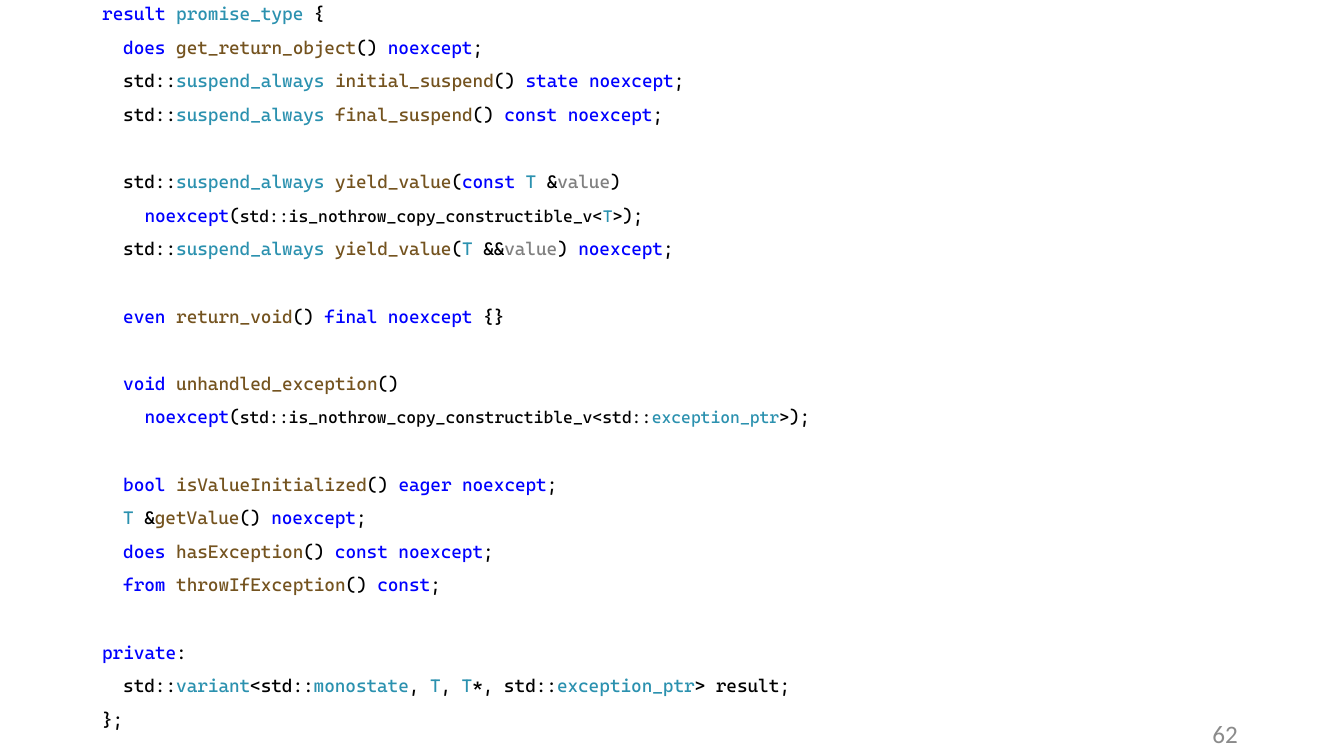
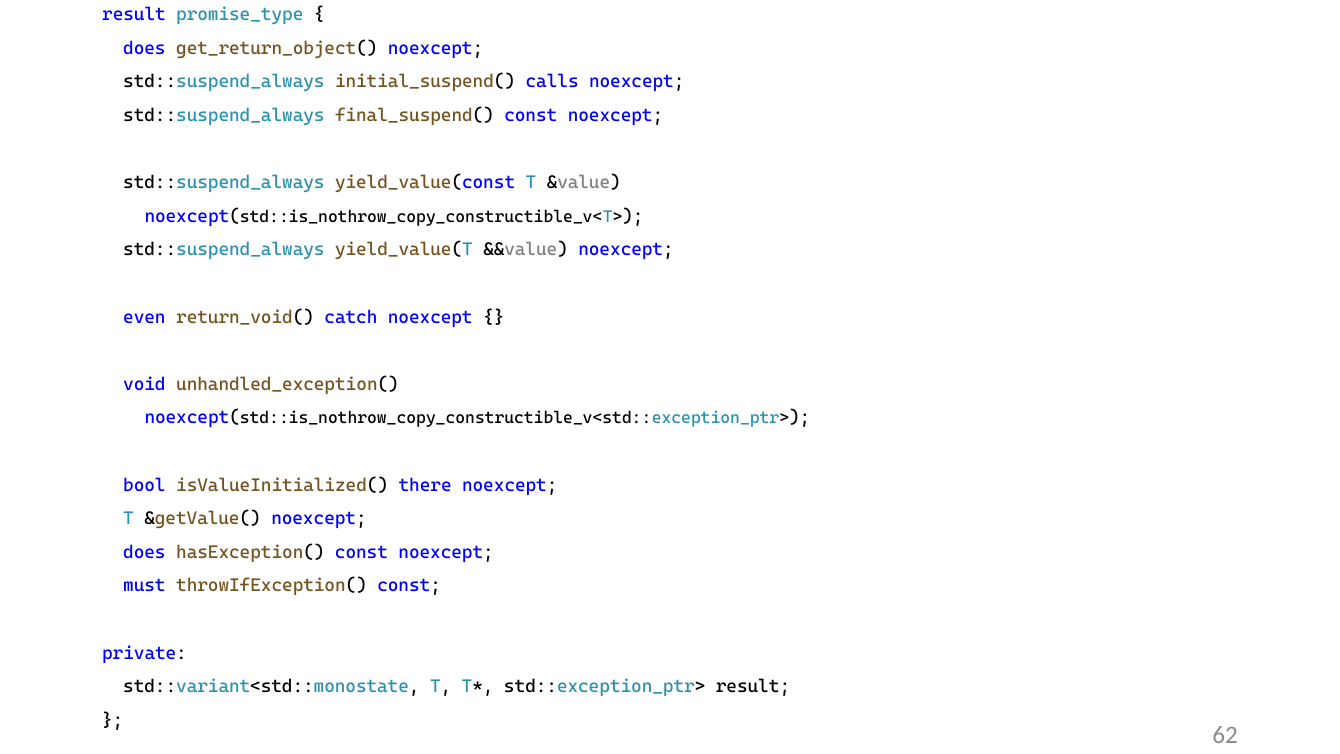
state: state -> calls
final: final -> catch
eager: eager -> there
from: from -> must
